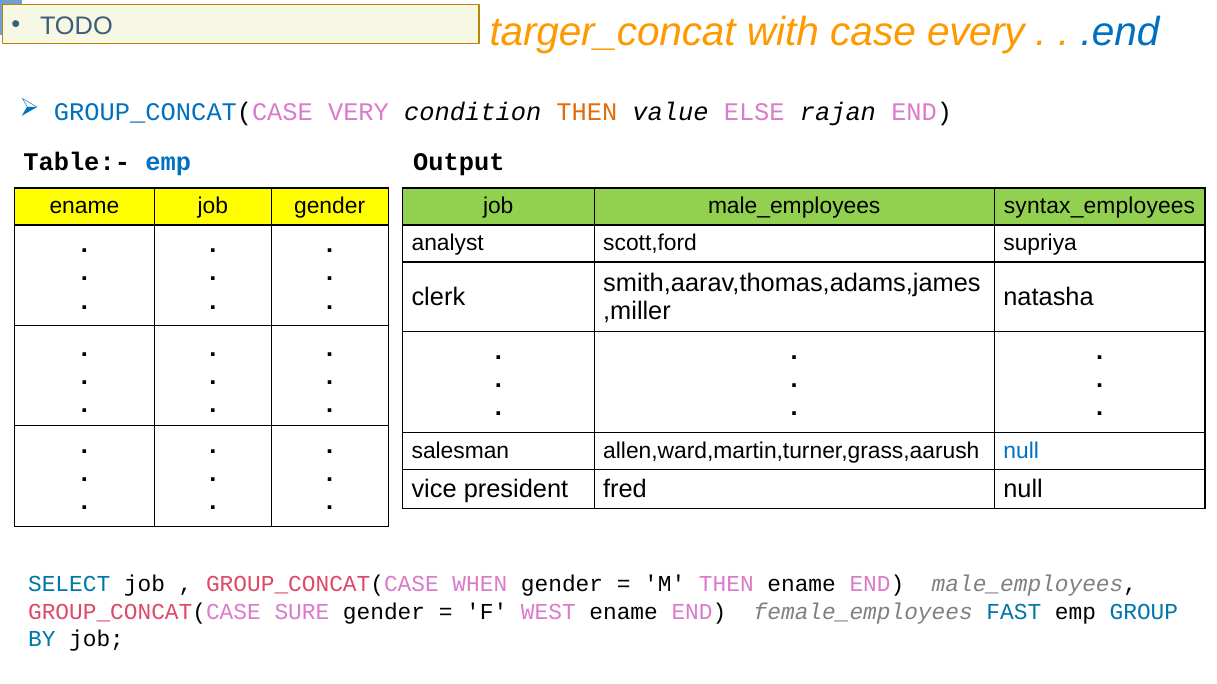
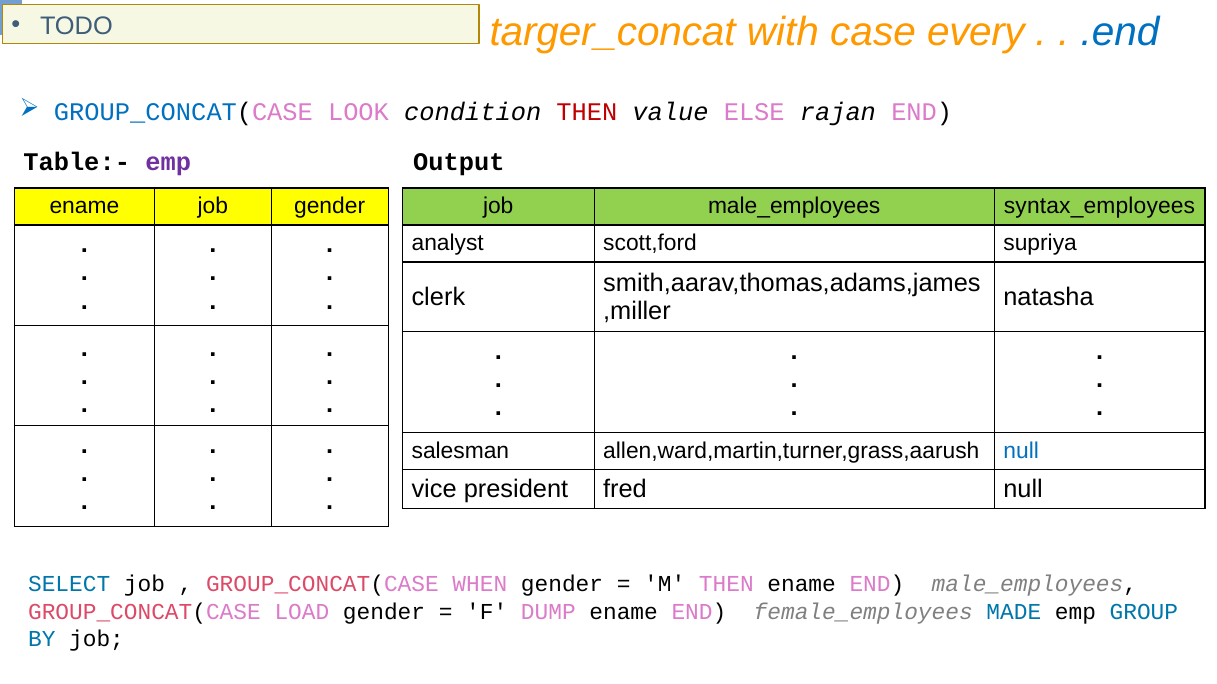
VERY: VERY -> LOOK
THEN at (587, 112) colour: orange -> red
emp at (168, 162) colour: blue -> purple
SURE: SURE -> LOAD
WEST: WEST -> DUMP
FAST: FAST -> MADE
